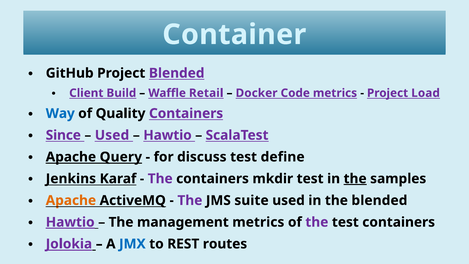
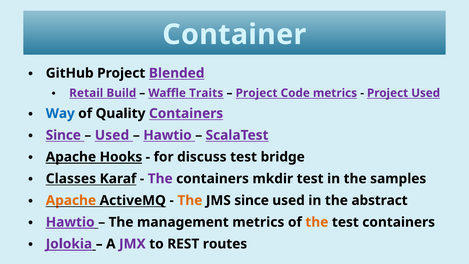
Client: Client -> Retail
Retail: Retail -> Traits
Docker at (257, 93): Docker -> Project
Project Load: Load -> Used
Query: Query -> Hooks
define: define -> bridge
Jenkins: Jenkins -> Classes
the at (355, 179) underline: present -> none
The at (190, 200) colour: purple -> orange
JMS suite: suite -> since
the blended: blended -> abstract
the at (317, 222) colour: purple -> orange
JMX colour: blue -> purple
